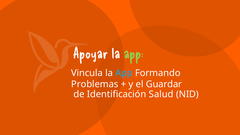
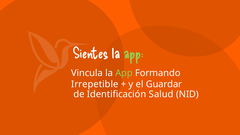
Apoyar: Apoyar -> Sientes
App at (124, 73) colour: light blue -> light green
Problemas: Problemas -> Irrepetible
